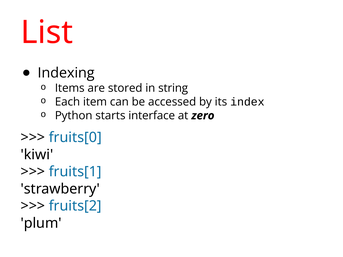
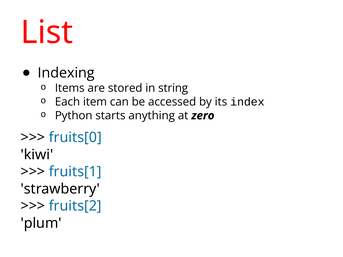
interface: interface -> anything
